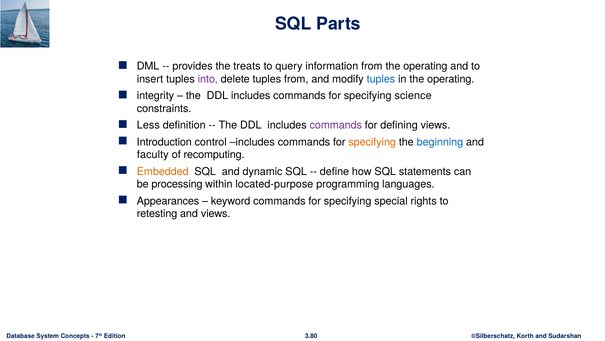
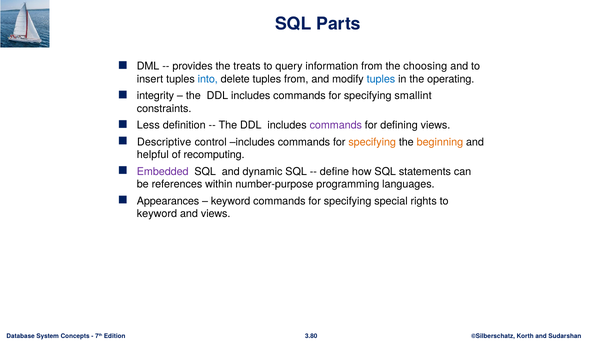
from the operating: operating -> choosing
into colour: purple -> blue
science: science -> smallint
Introduction: Introduction -> Descriptive
beginning colour: blue -> orange
faculty: faculty -> helpful
Embedded colour: orange -> purple
processing: processing -> references
located-purpose: located-purpose -> number-purpose
retesting at (157, 213): retesting -> keyword
